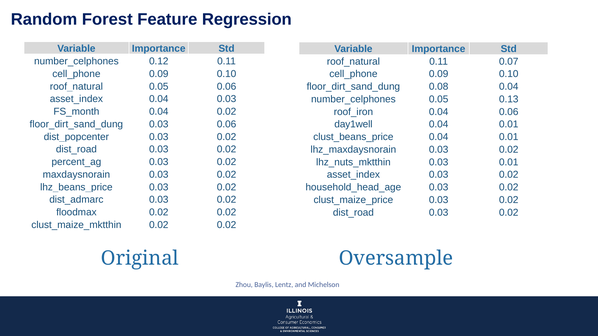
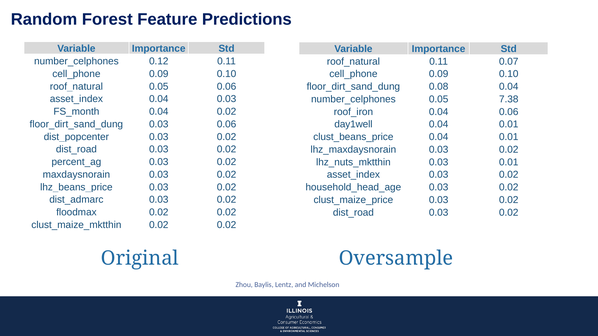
Regression: Regression -> Predictions
0.13: 0.13 -> 7.38
